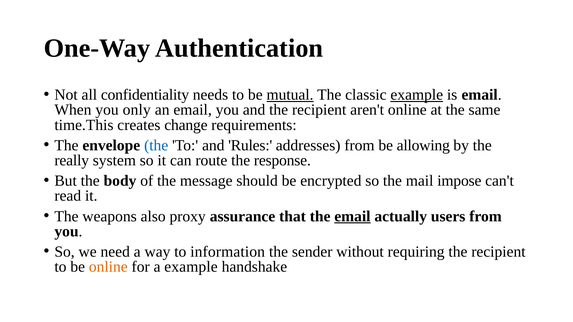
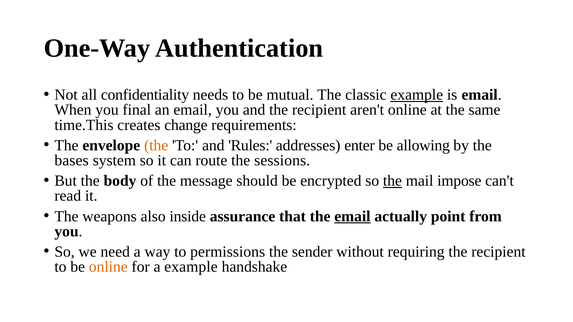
mutual underline: present -> none
only: only -> final
the at (156, 145) colour: blue -> orange
addresses from: from -> enter
really: really -> bases
response: response -> sessions
the at (392, 181) underline: none -> present
proxy: proxy -> inside
users: users -> point
information: information -> permissions
